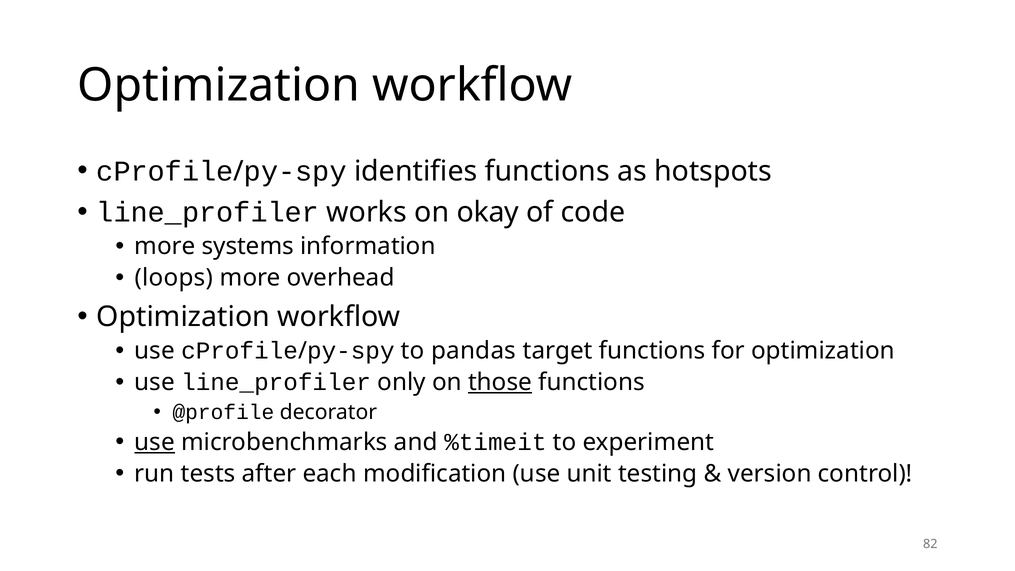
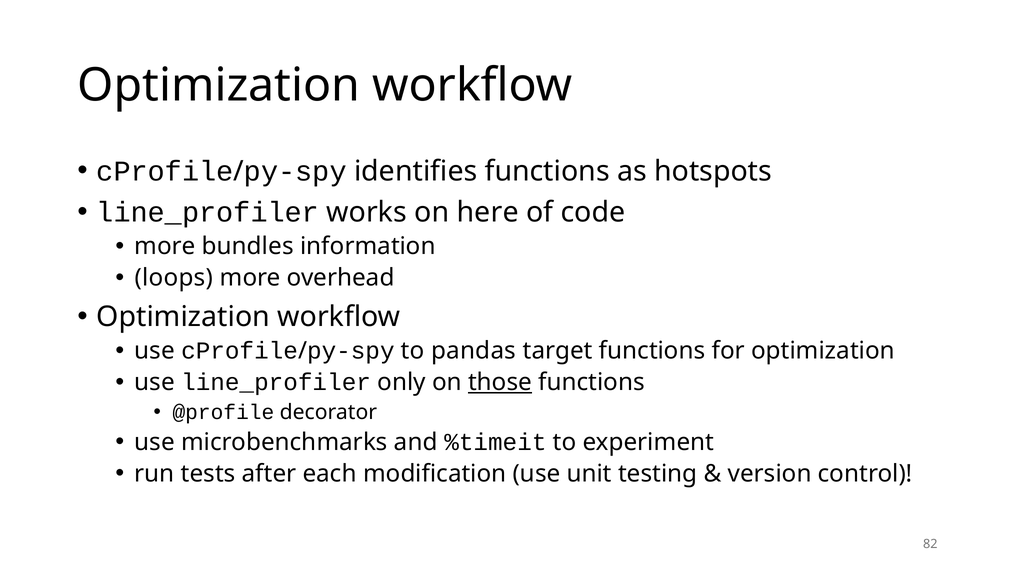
okay: okay -> here
systems: systems -> bundles
use at (155, 442) underline: present -> none
